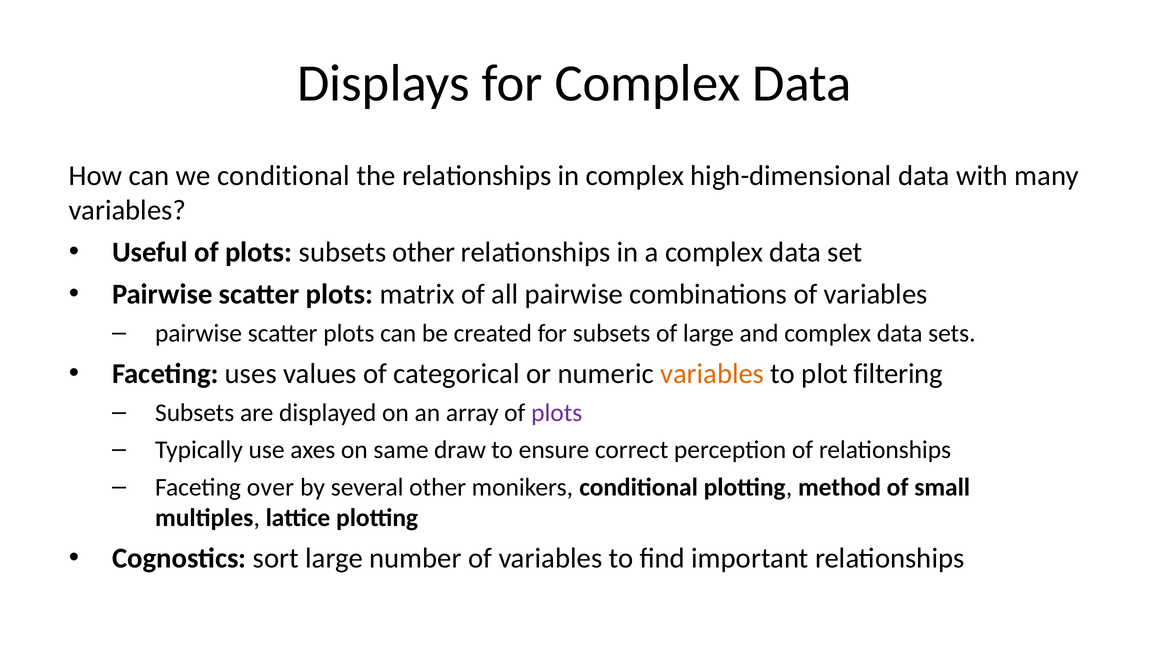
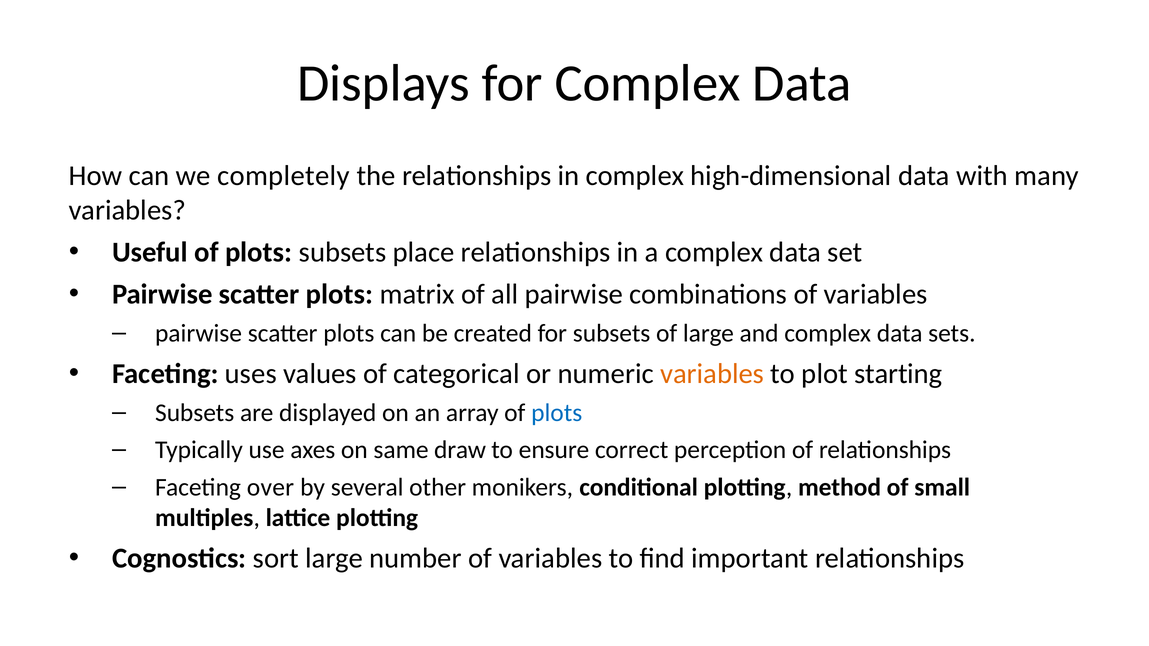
we conditional: conditional -> completely
subsets other: other -> place
filtering: filtering -> starting
plots at (557, 413) colour: purple -> blue
